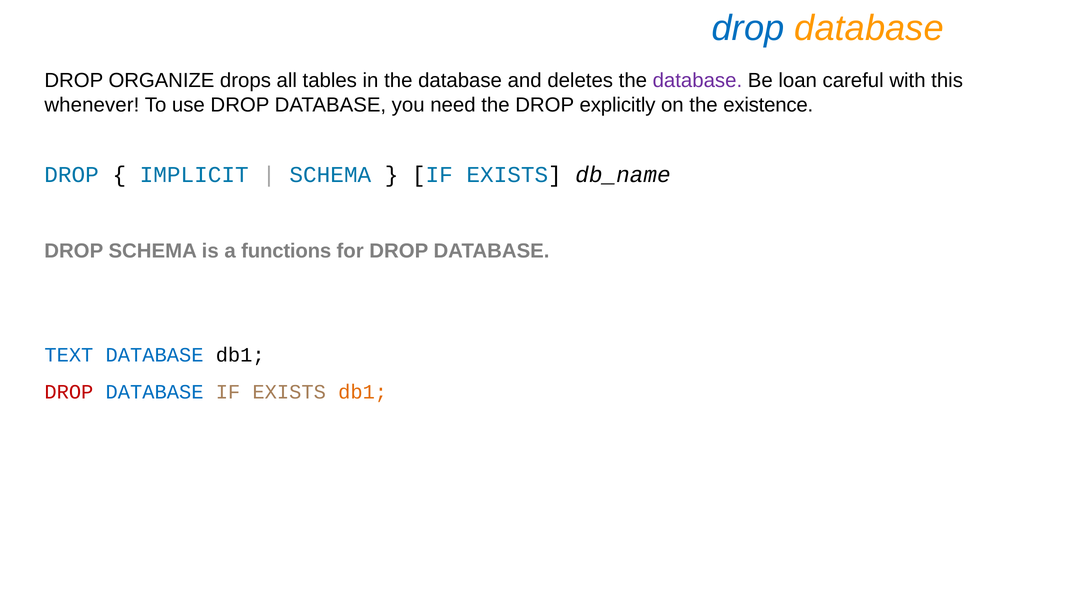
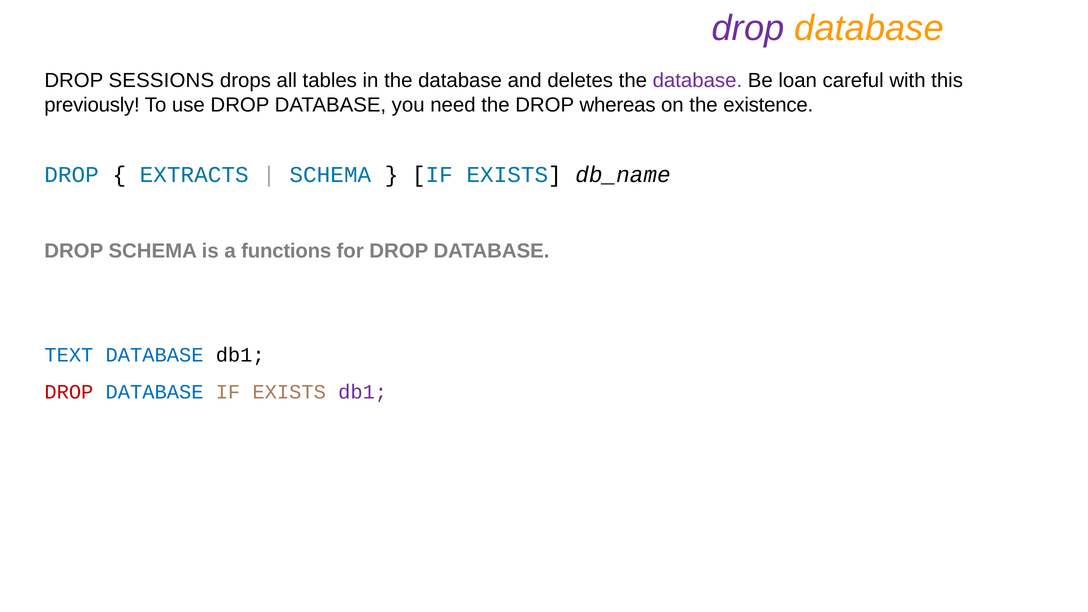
drop at (748, 28) colour: blue -> purple
ORGANIZE: ORGANIZE -> SESSIONS
whenever: whenever -> previously
explicitly: explicitly -> whereas
IMPLICIT: IMPLICIT -> EXTRACTS
db1 at (363, 392) colour: orange -> purple
